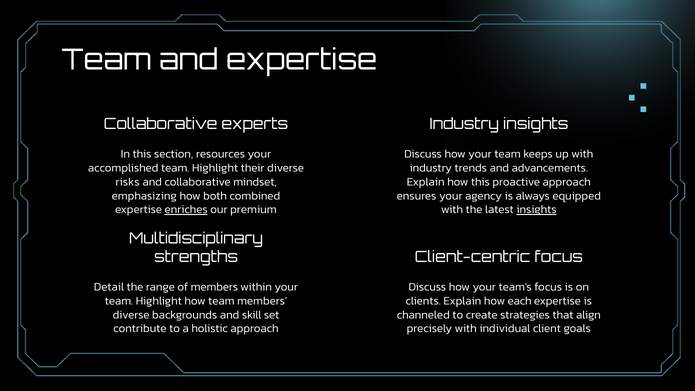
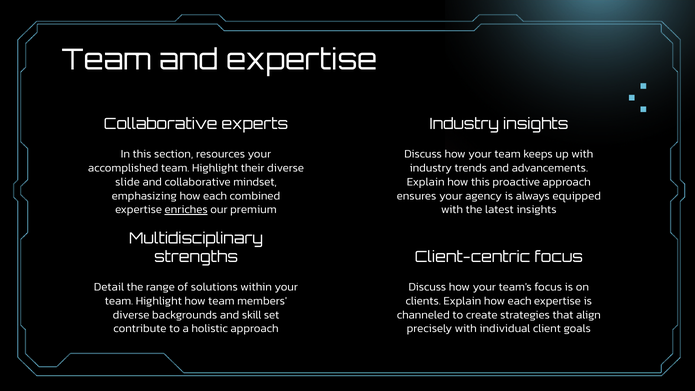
risks: risks -> slide
emphasizing how both: both -> each
insights at (536, 210) underline: present -> none
of members: members -> solutions
